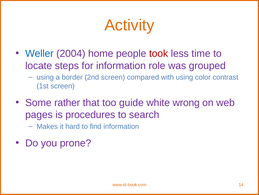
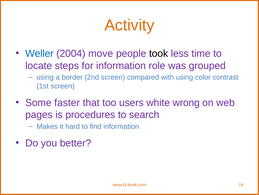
home: home -> move
took colour: red -> black
rather: rather -> faster
guide: guide -> users
prone: prone -> better
